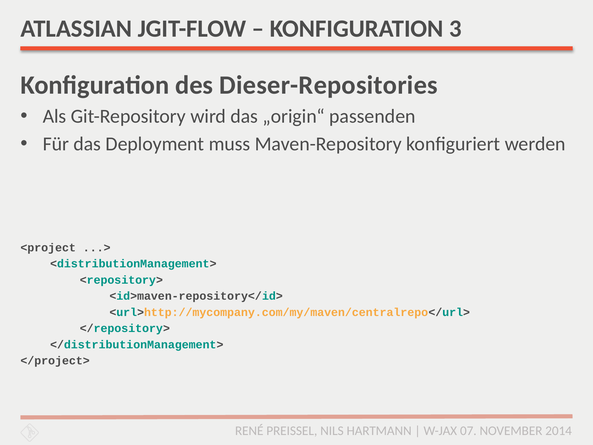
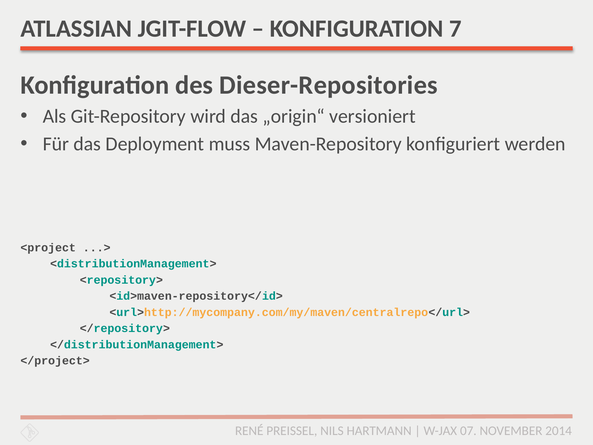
3: 3 -> 7
passenden: passenden -> versioniert
